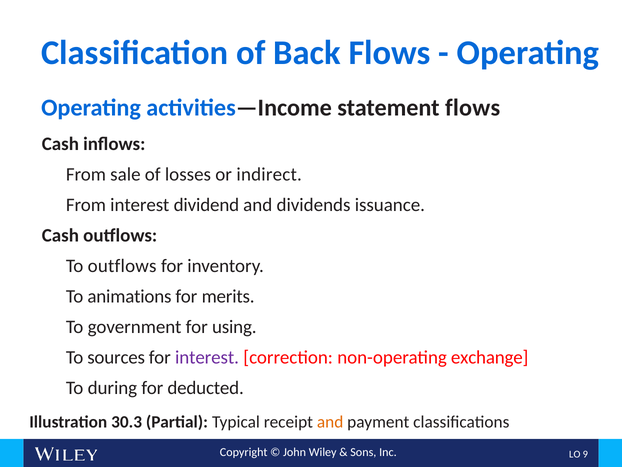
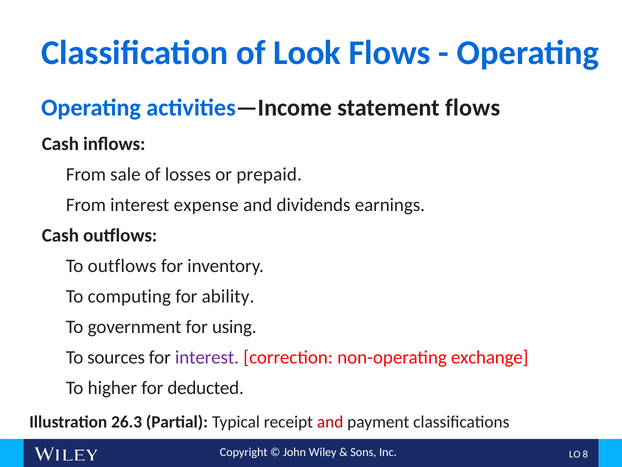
Back: Back -> Look
indirect: indirect -> prepaid
dividend: dividend -> expense
issuance: issuance -> earnings
animations: animations -> computing
merits: merits -> ability
during: during -> higher
30.3: 30.3 -> 26.3
and at (330, 421) colour: orange -> red
9: 9 -> 8
